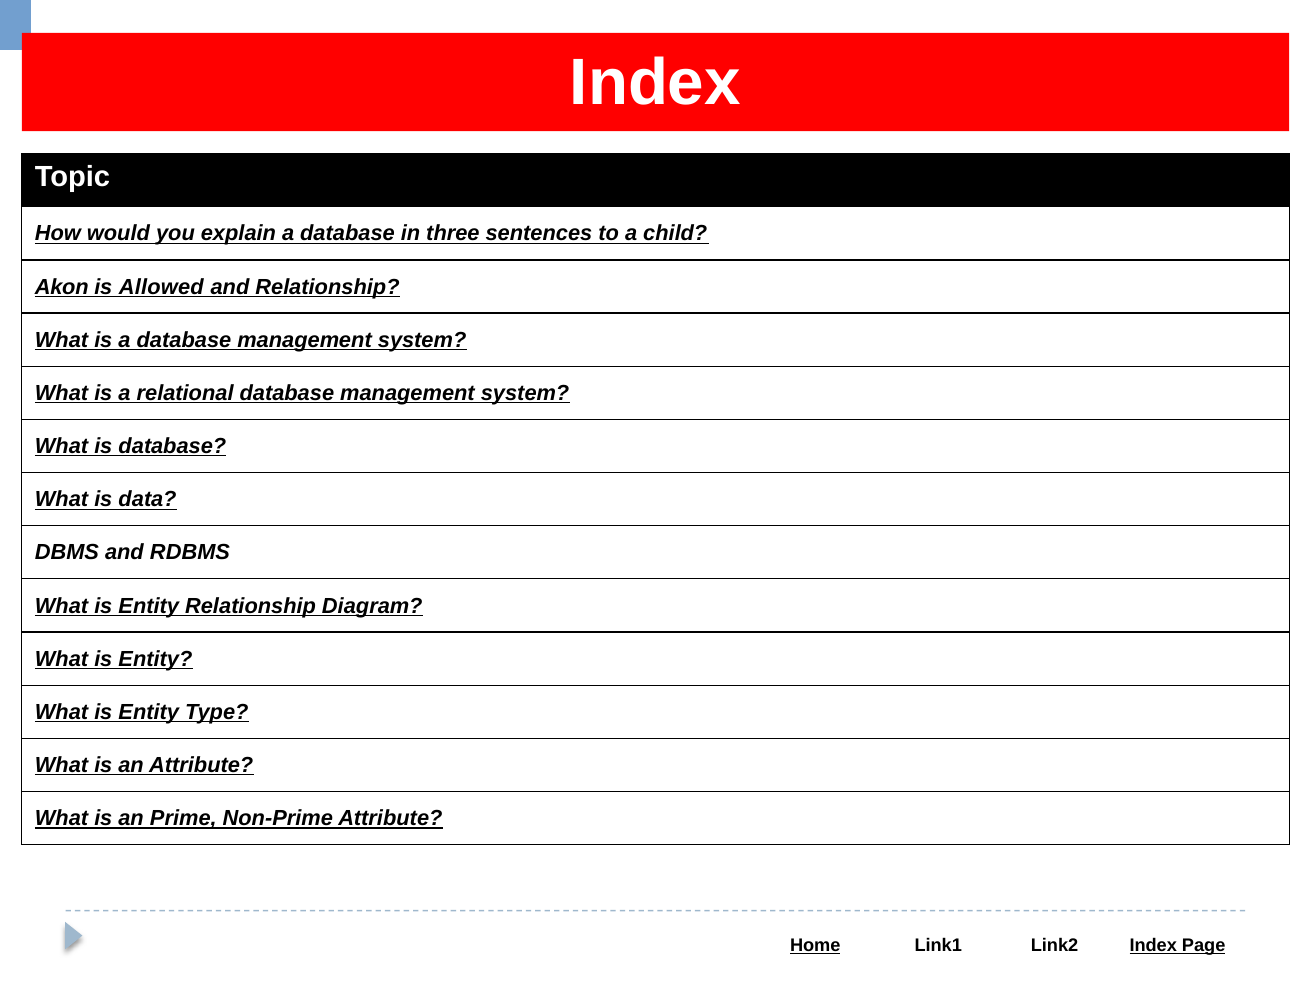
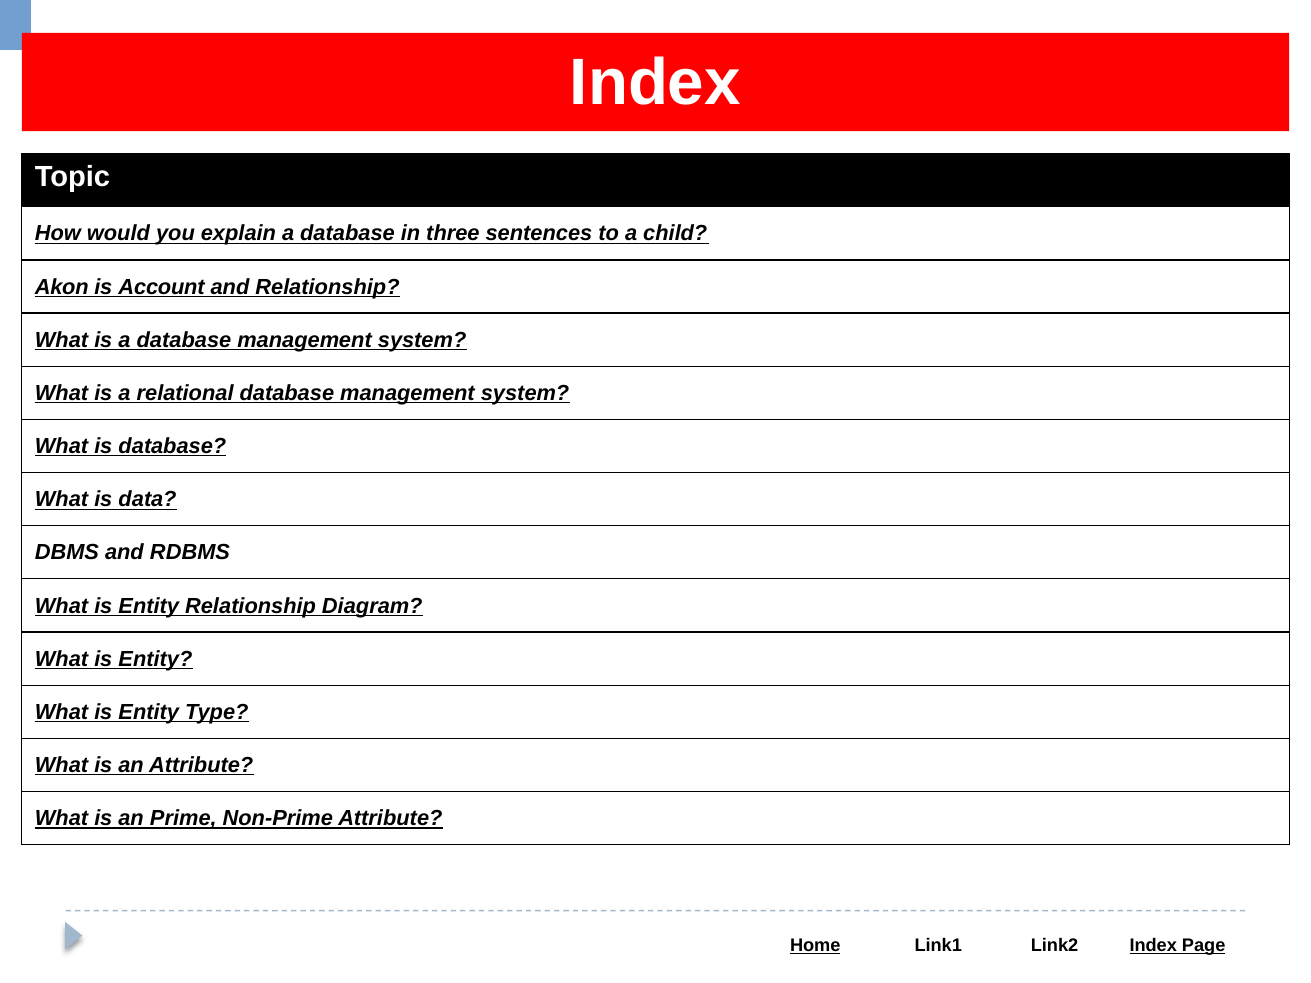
Allowed: Allowed -> Account
